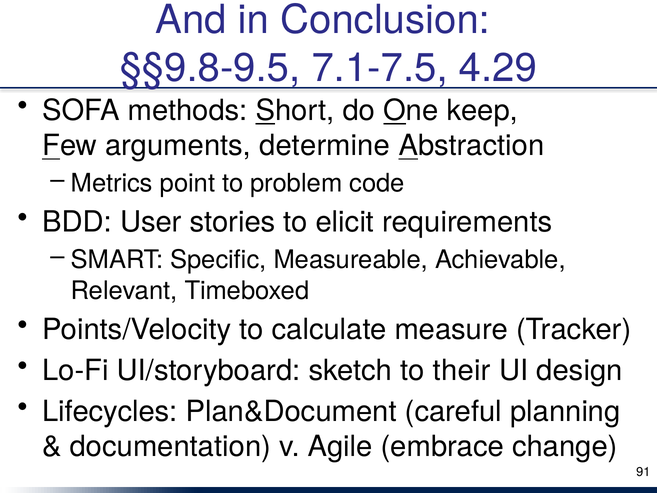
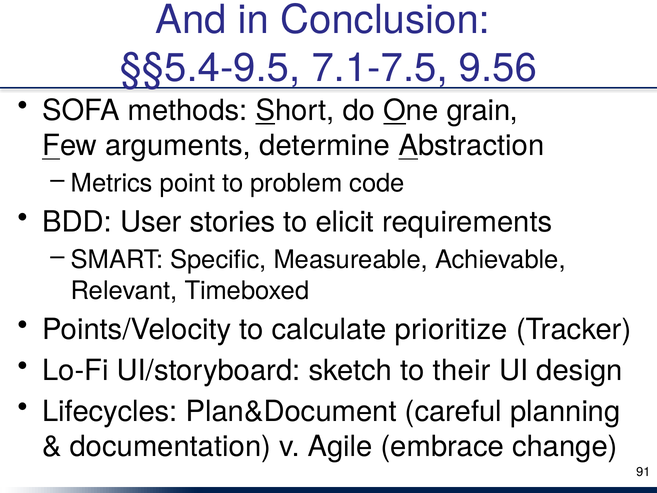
§§9.8-9.5: §§9.8-9.5 -> §§5.4-9.5
4.29: 4.29 -> 9.56
keep: keep -> grain
measure: measure -> prioritize
